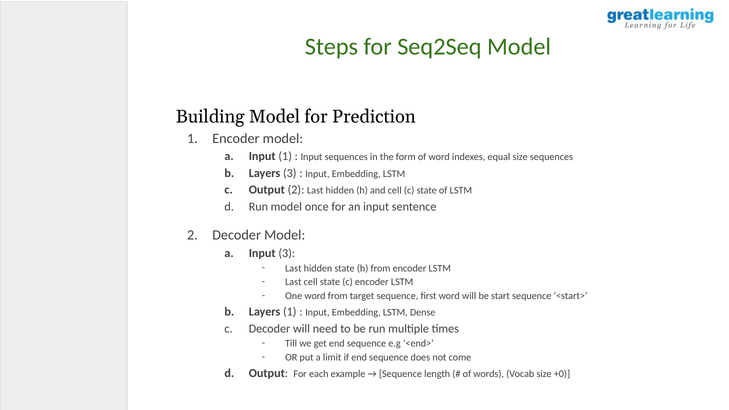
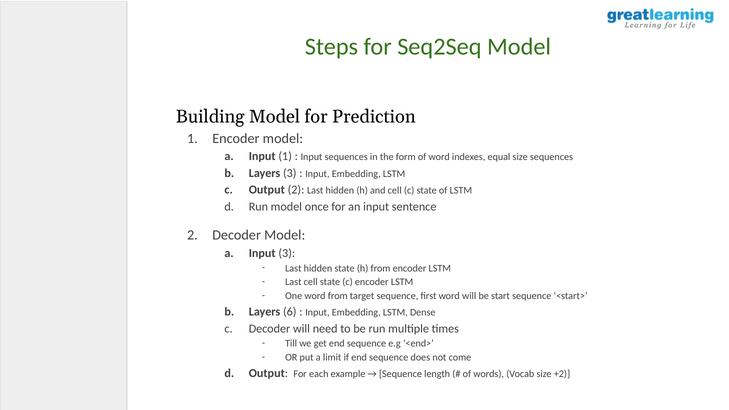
Layers 1: 1 -> 6
+0: +0 -> +2
